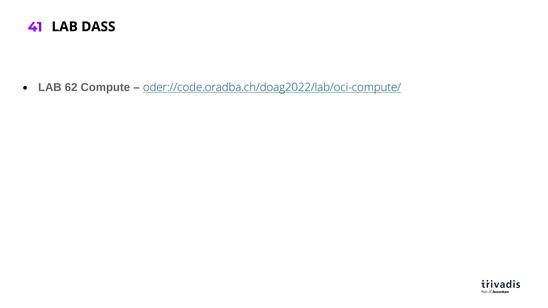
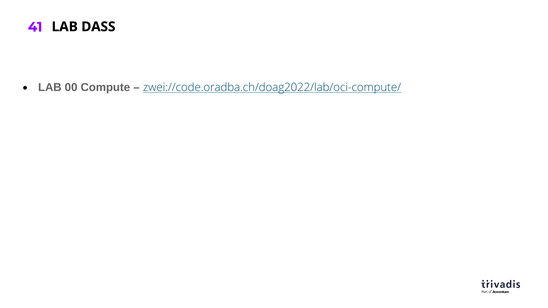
62: 62 -> 00
oder://code.oradba.ch/doag2022/lab/oci-compute/: oder://code.oradba.ch/doag2022/lab/oci-compute/ -> zwei://code.oradba.ch/doag2022/lab/oci-compute/
